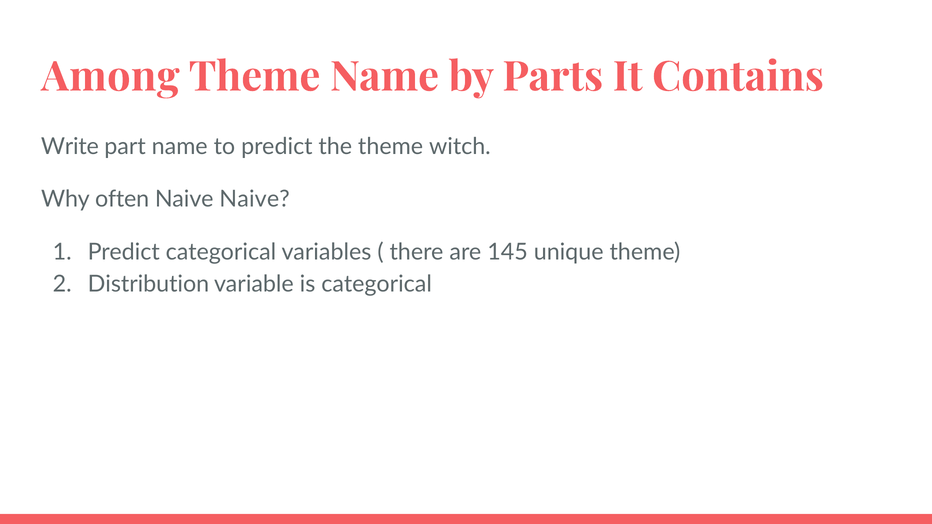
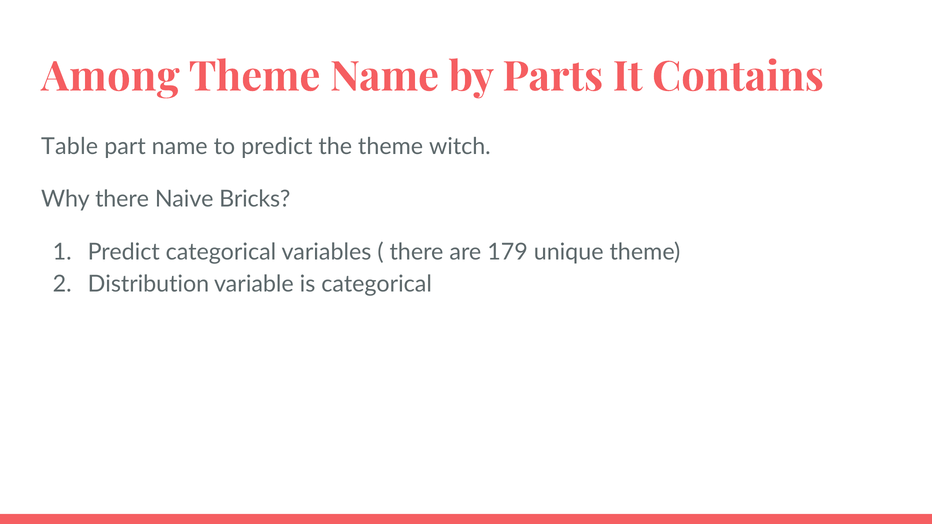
Write: Write -> Table
Why often: often -> there
Naive Naive: Naive -> Bricks
145: 145 -> 179
